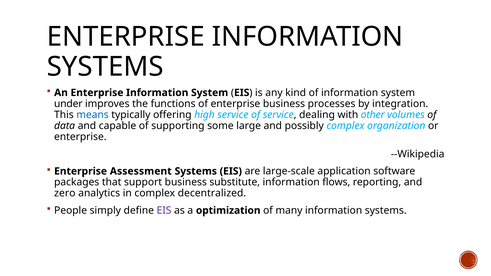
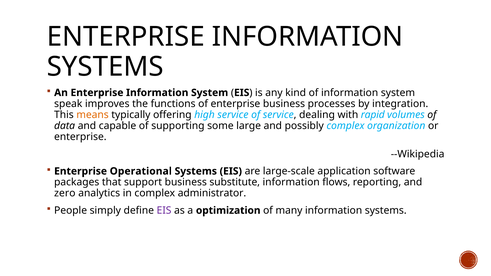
under: under -> speak
means colour: blue -> orange
other: other -> rapid
Assessment: Assessment -> Operational
decentralized: decentralized -> administrator
